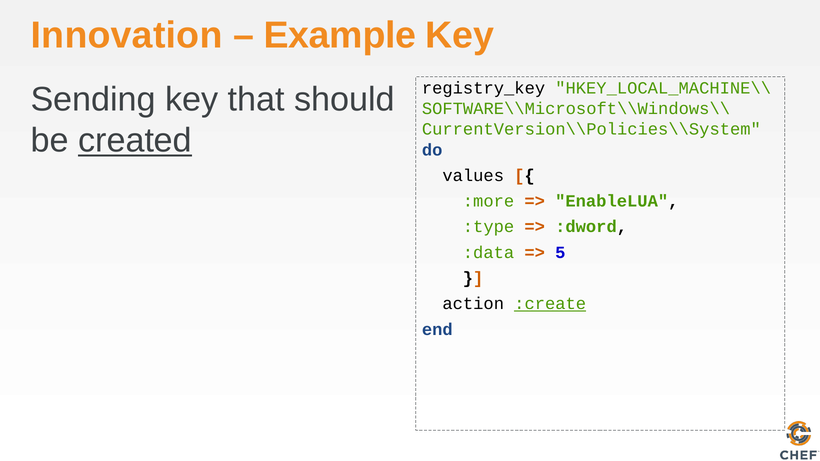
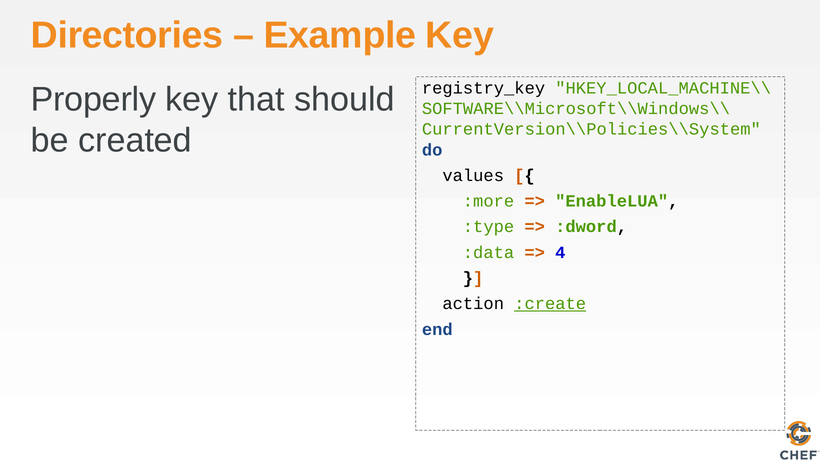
Innovation: Innovation -> Directories
Sending: Sending -> Properly
created underline: present -> none
5: 5 -> 4
